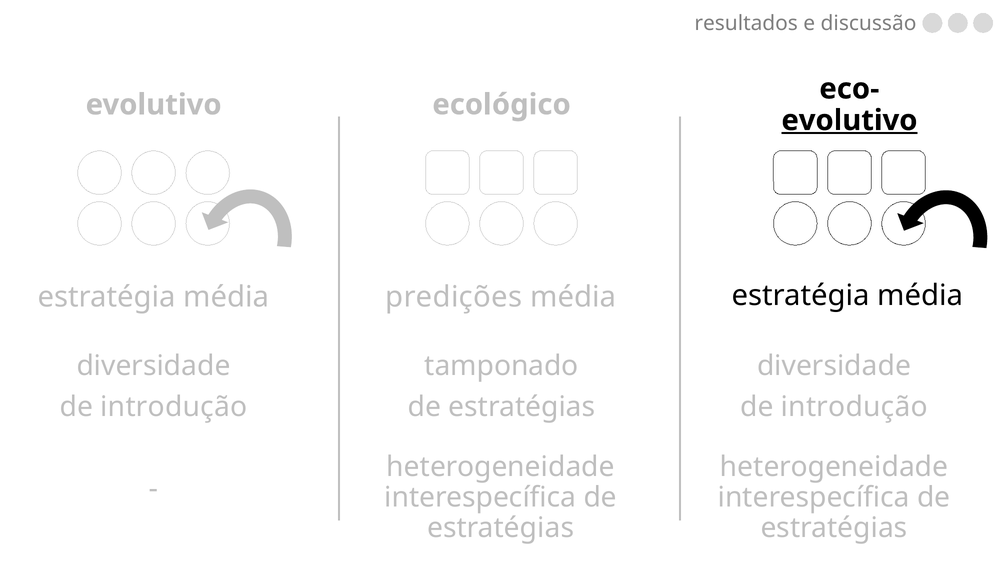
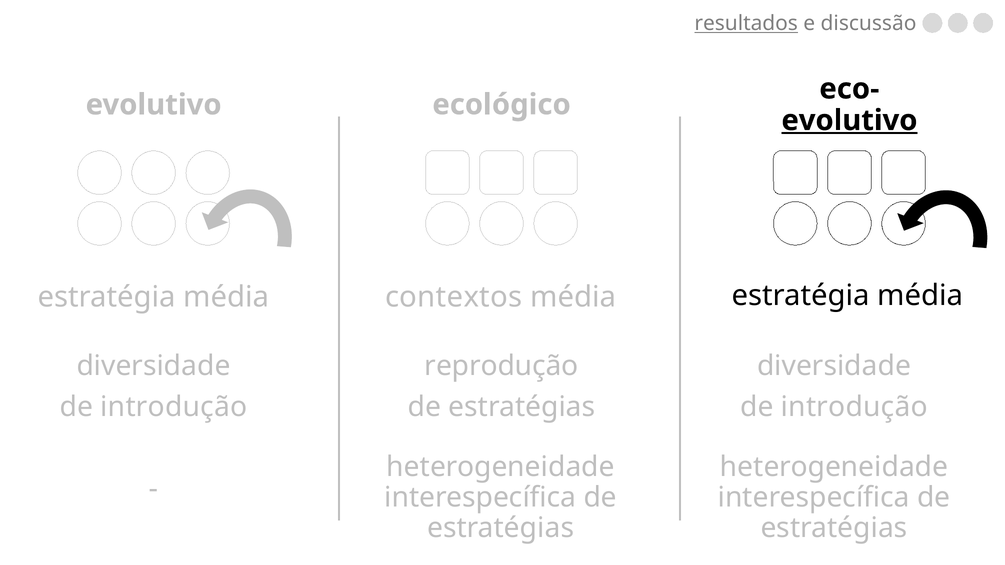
resultados underline: none -> present
predições: predições -> contextos
tamponado: tamponado -> reprodução
